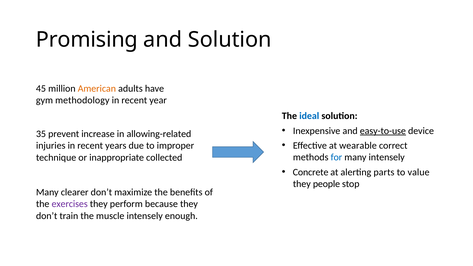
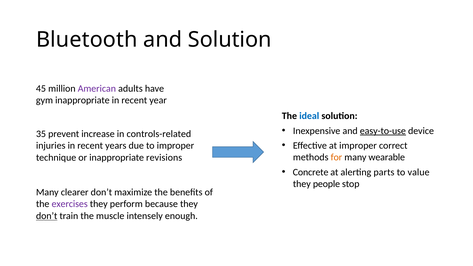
Promising: Promising -> Bluetooth
American colour: orange -> purple
gym methodology: methodology -> inappropriate
allowing-related: allowing-related -> controls-related
at wearable: wearable -> improper
for colour: blue -> orange
many intensely: intensely -> wearable
collected: collected -> revisions
don’t at (47, 216) underline: none -> present
